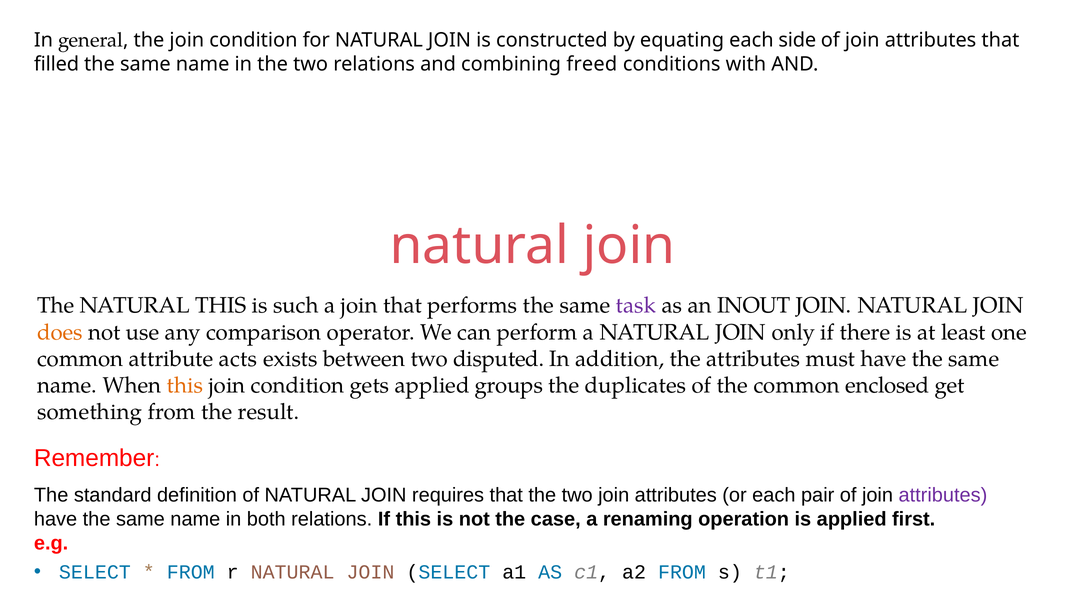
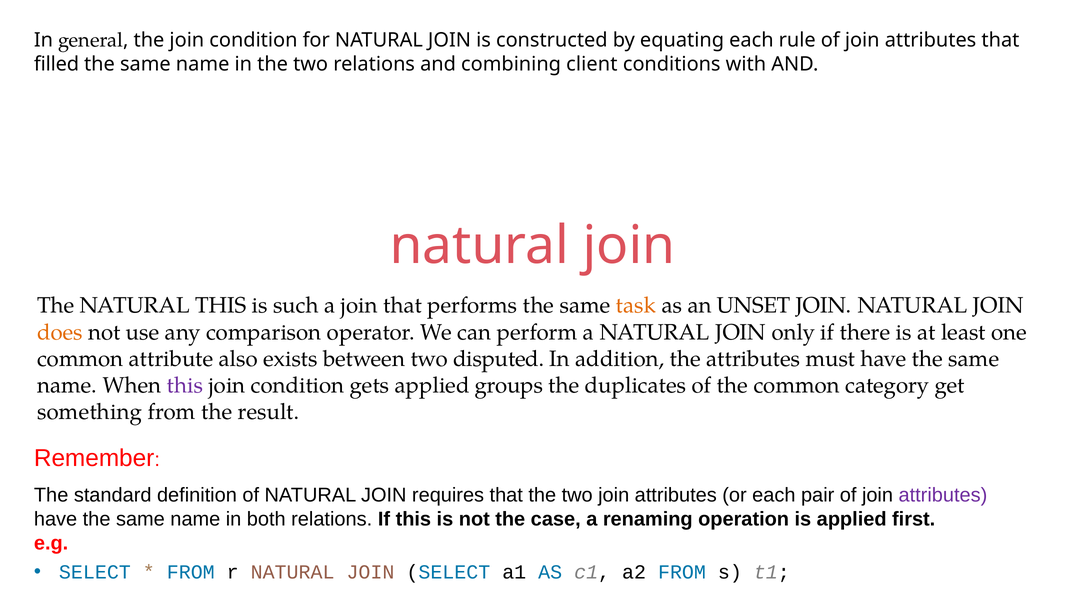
side: side -> rule
freed: freed -> client
task colour: purple -> orange
INOUT: INOUT -> UNSET
acts: acts -> also
this at (185, 386) colour: orange -> purple
enclosed: enclosed -> category
